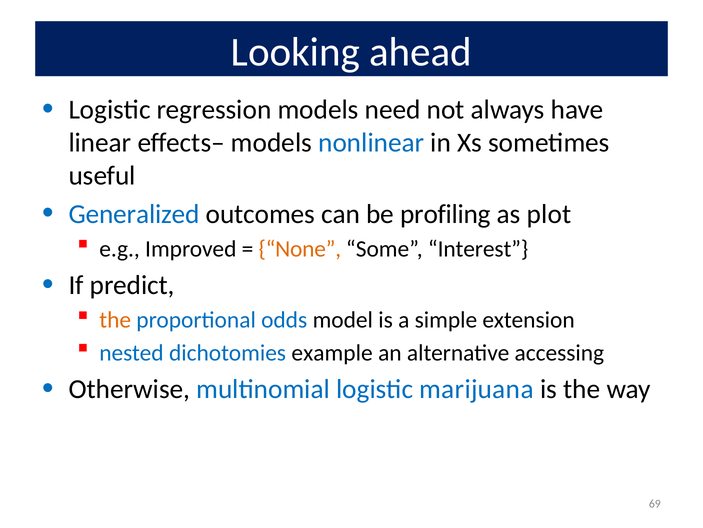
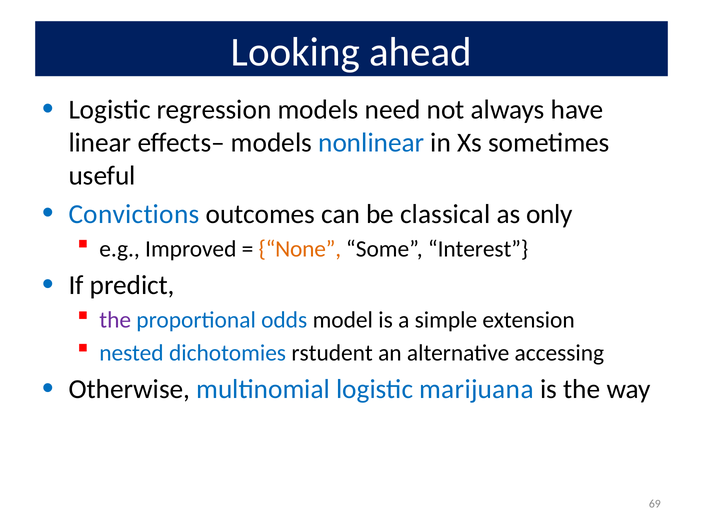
Generalized: Generalized -> Convictions
profiling: profiling -> classical
plot: plot -> only
the at (115, 320) colour: orange -> purple
example: example -> rstudent
